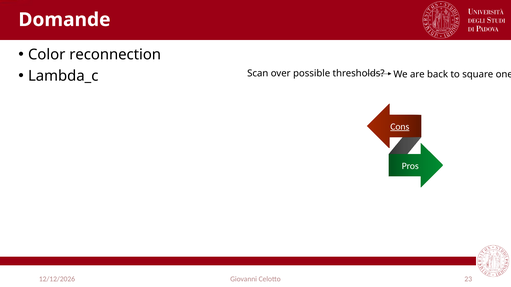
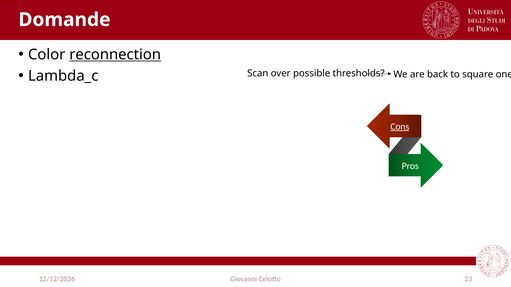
reconnection underline: none -> present
